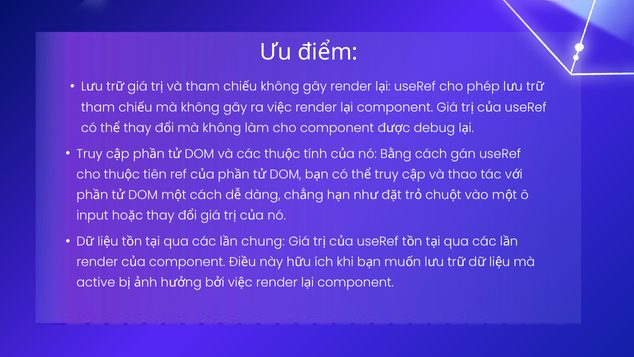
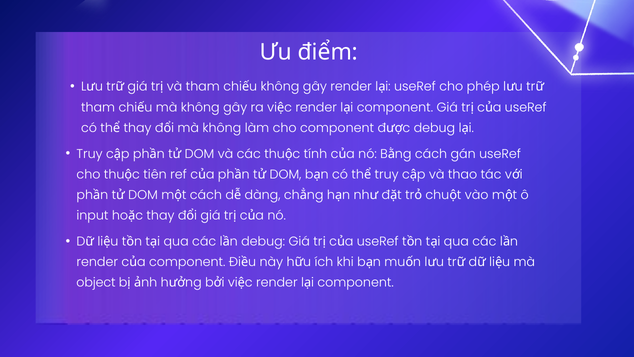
chung at (263, 241): chung -> debug
active: active -> object
